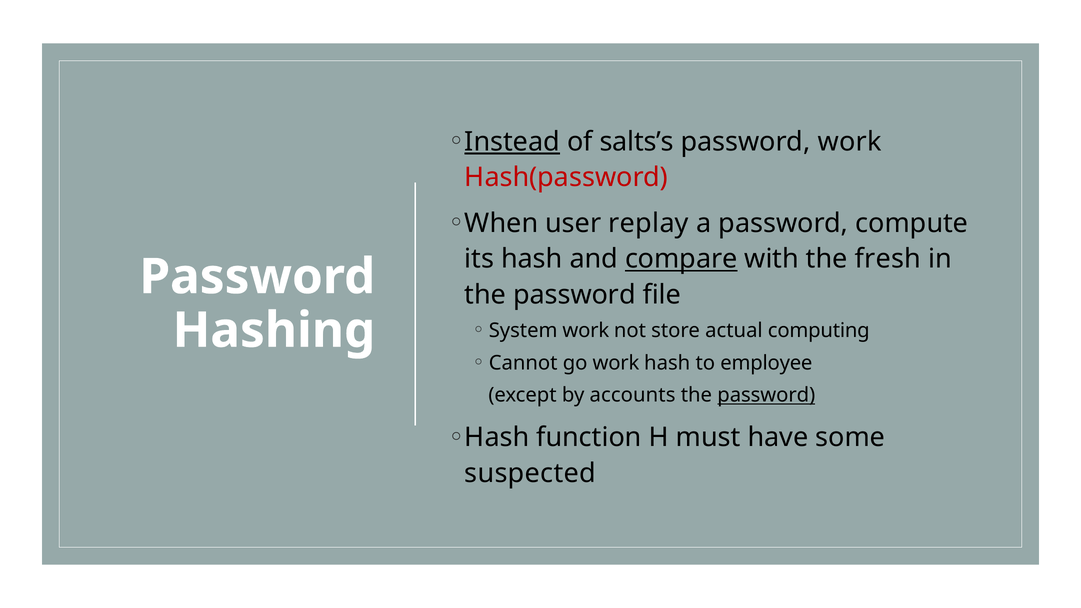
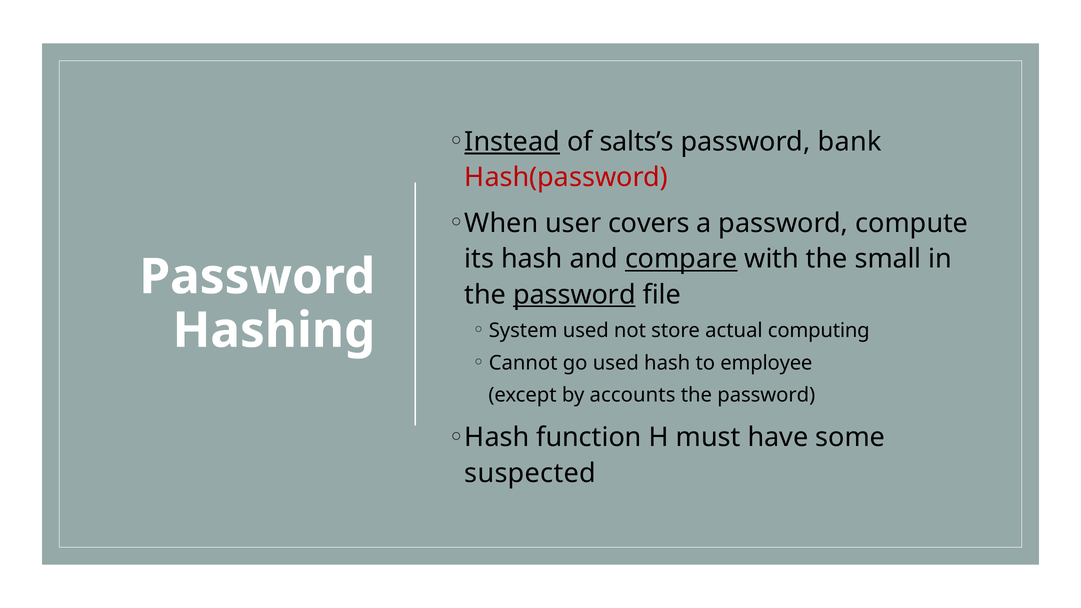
password work: work -> bank
replay: replay -> covers
fresh: fresh -> small
password at (574, 295) underline: none -> present
System work: work -> used
go work: work -> used
password at (766, 395) underline: present -> none
